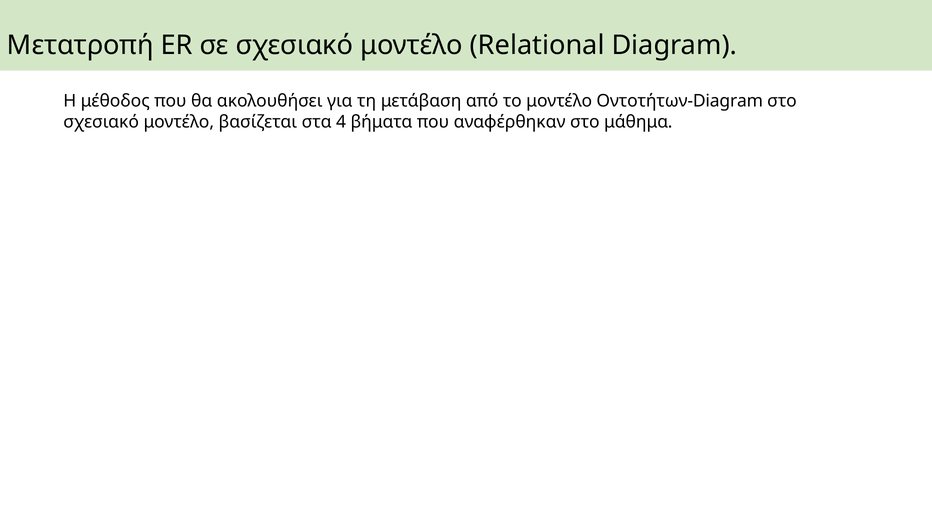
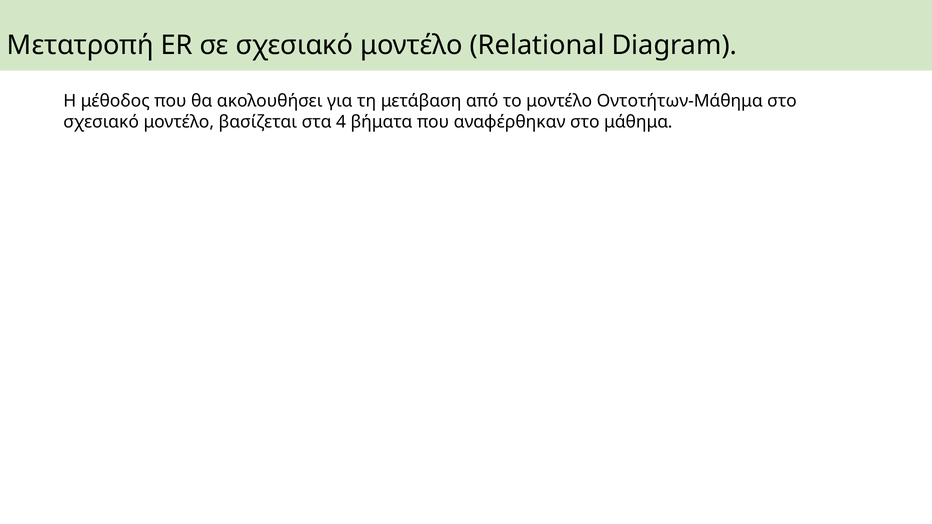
Οντοτήτων-Diagram: Οντοτήτων-Diagram -> Οντοτήτων-Μάθημα
